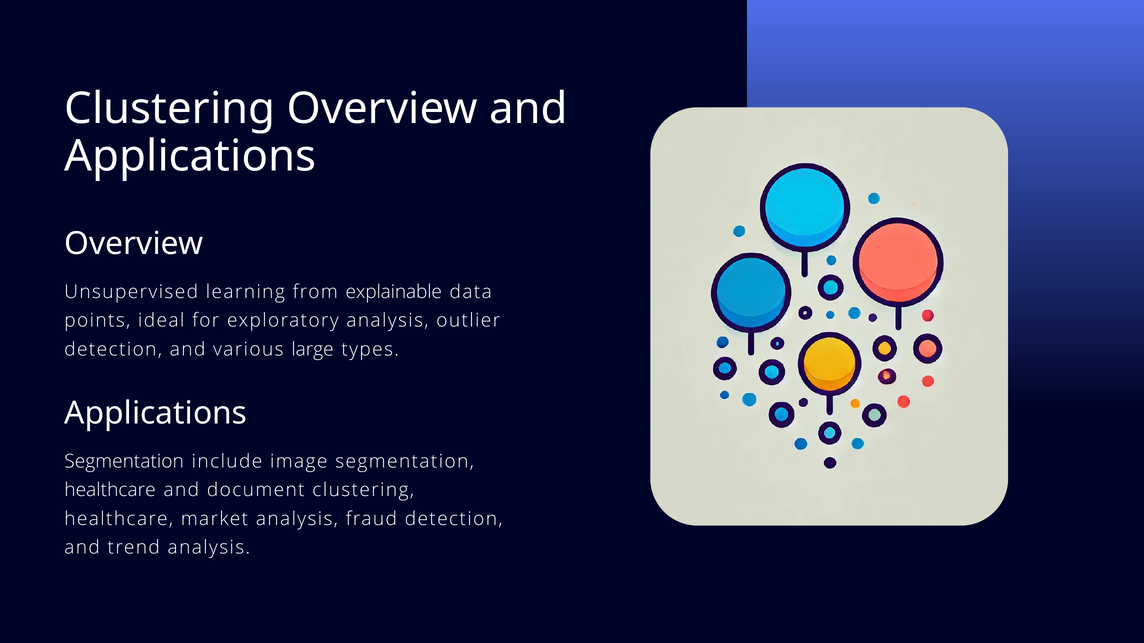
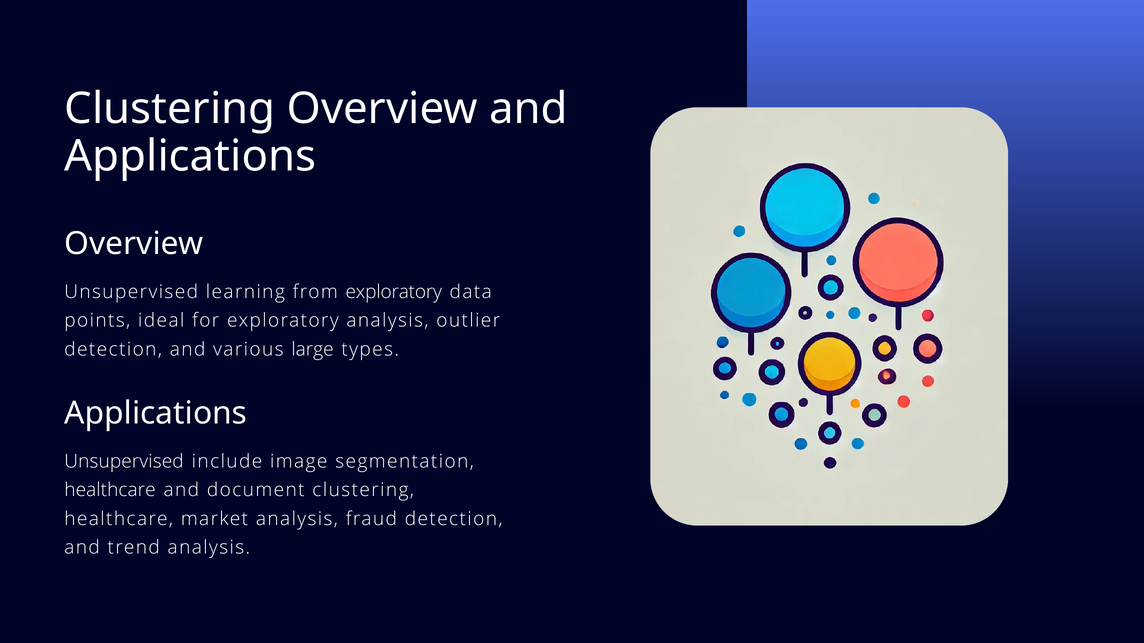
from explainable: explainable -> exploratory
Segmentation at (124, 462): Segmentation -> Unsupervised
